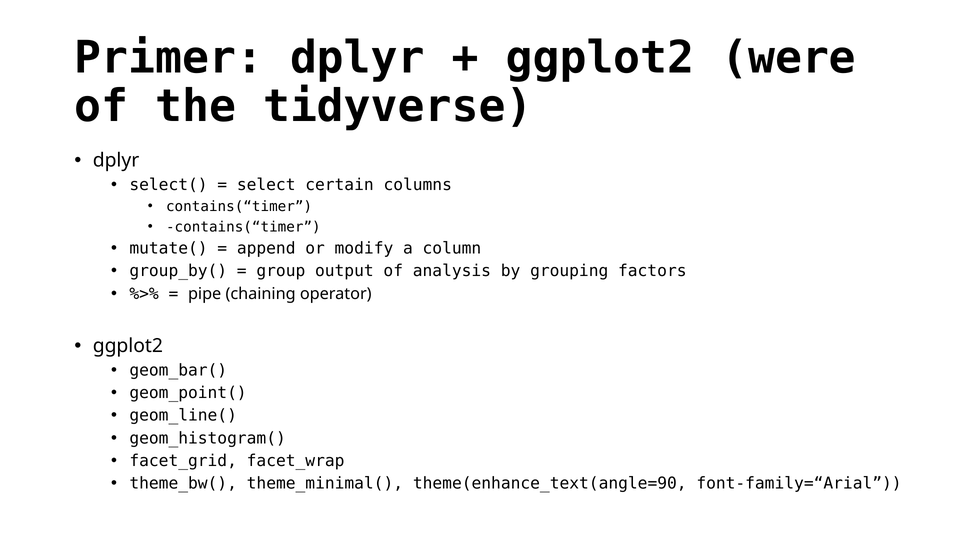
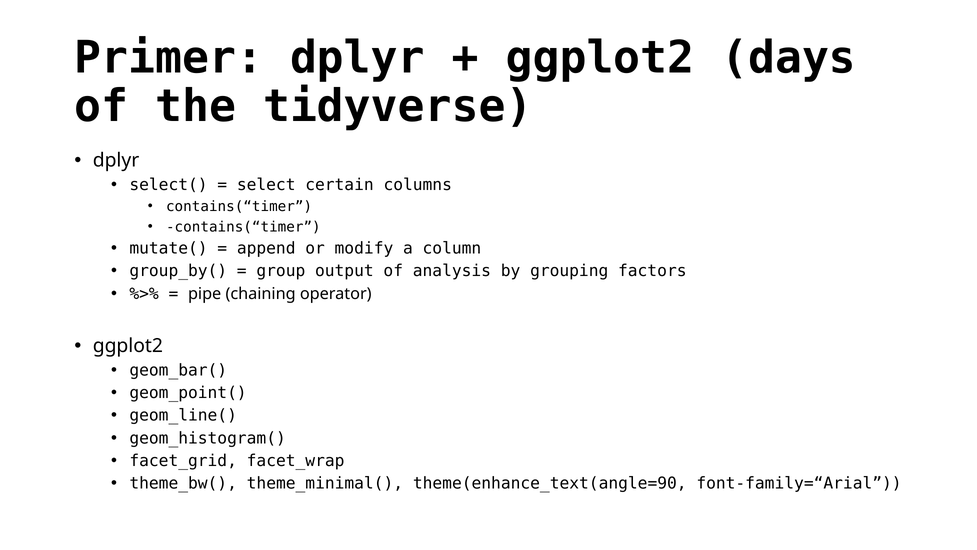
were: were -> days
